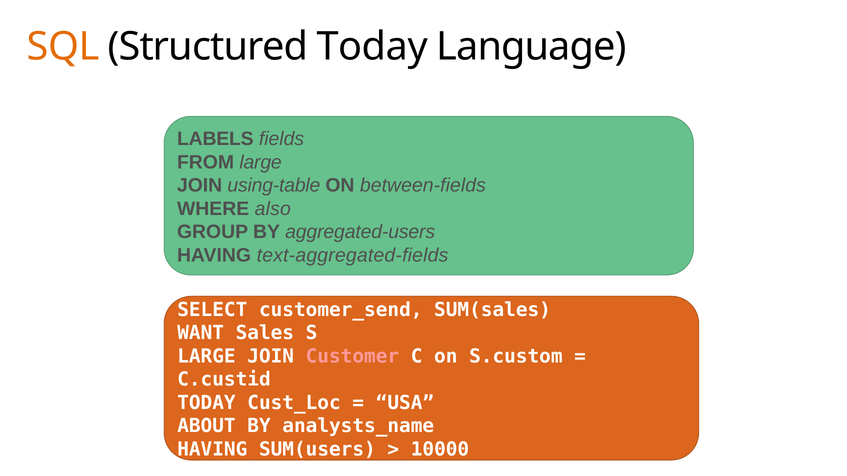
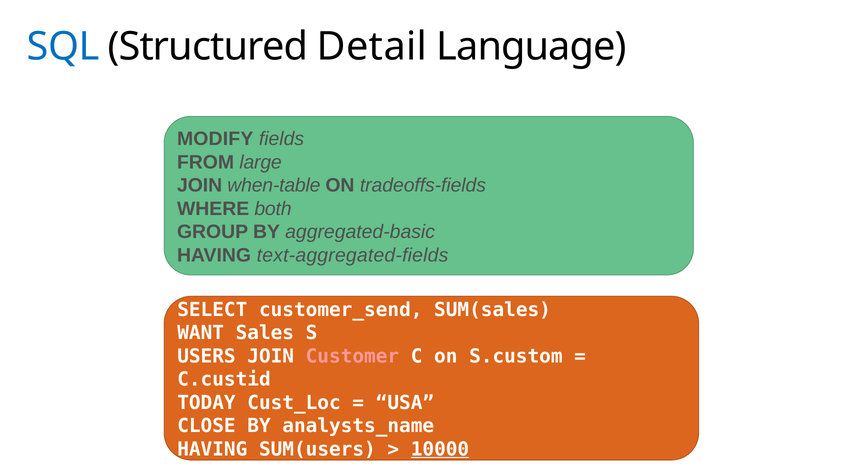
SQL colour: orange -> blue
Structured Today: Today -> Detail
LABELS: LABELS -> MODIFY
using-table: using-table -> when-table
between-fields: between-fields -> tradeoffs-fields
also: also -> both
aggregated-users: aggregated-users -> aggregated-basic
LARGE at (206, 357): LARGE -> USERS
ABOUT: ABOUT -> CLOSE
10000 underline: none -> present
